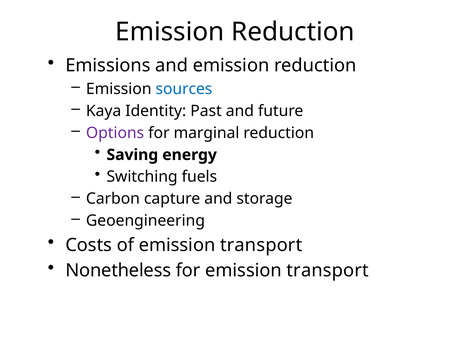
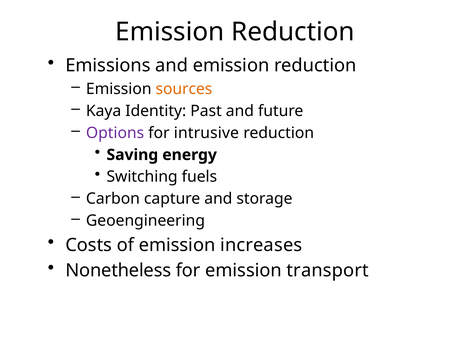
sources colour: blue -> orange
marginal: marginal -> intrusive
of emission transport: transport -> increases
